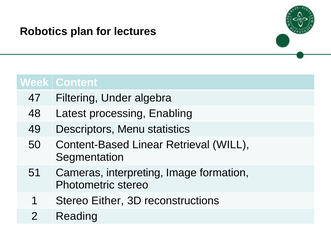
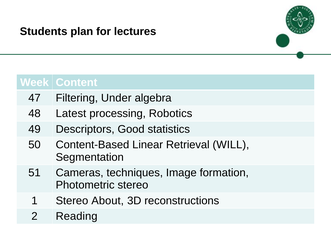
Robotics: Robotics -> Students
Enabling: Enabling -> Robotics
Menu: Menu -> Good
interpreting: interpreting -> techniques
Either: Either -> About
